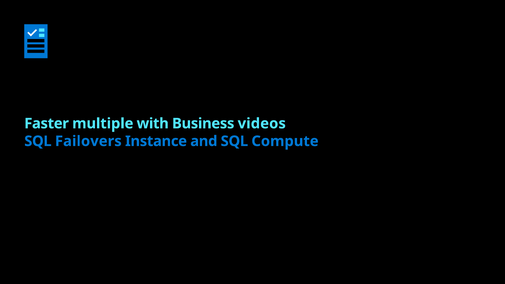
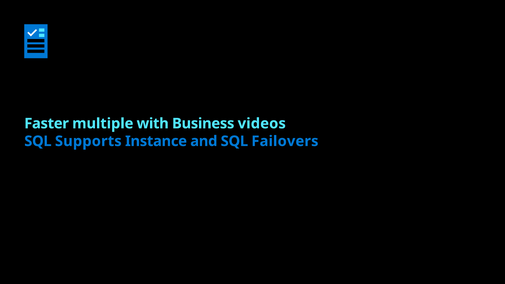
Failovers: Failovers -> Supports
Compute: Compute -> Failovers
